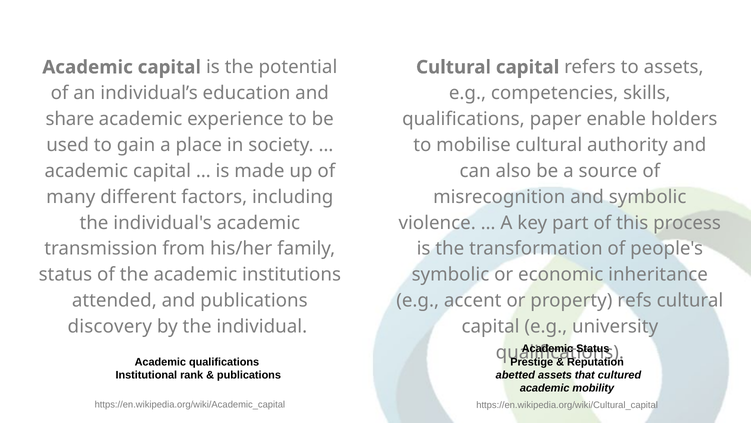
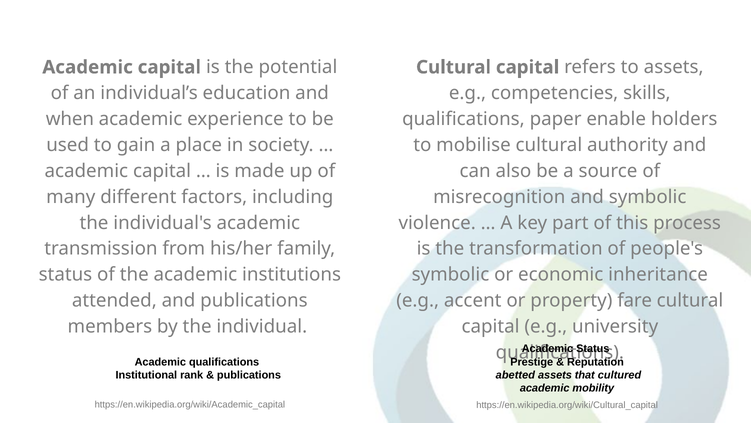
share: share -> when
refs: refs -> fare
discovery: discovery -> members
